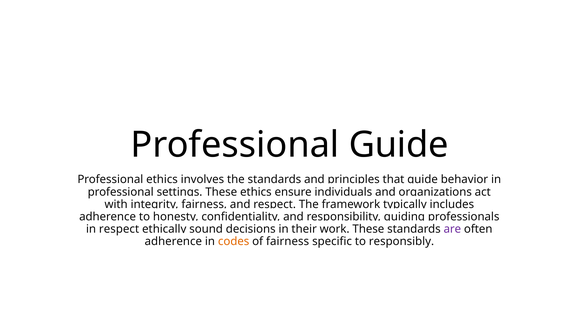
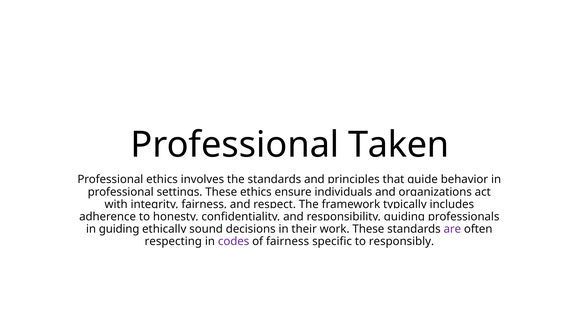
Professional Guide: Guide -> Taken
in respect: respect -> guiding
adherence at (173, 241): adherence -> respecting
codes colour: orange -> purple
